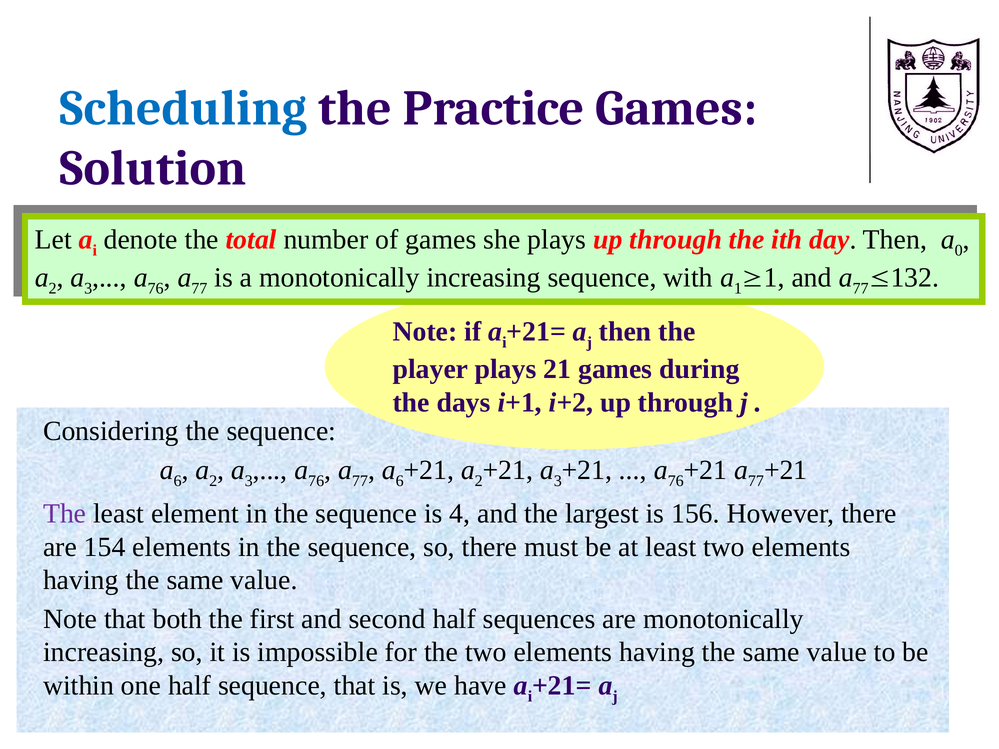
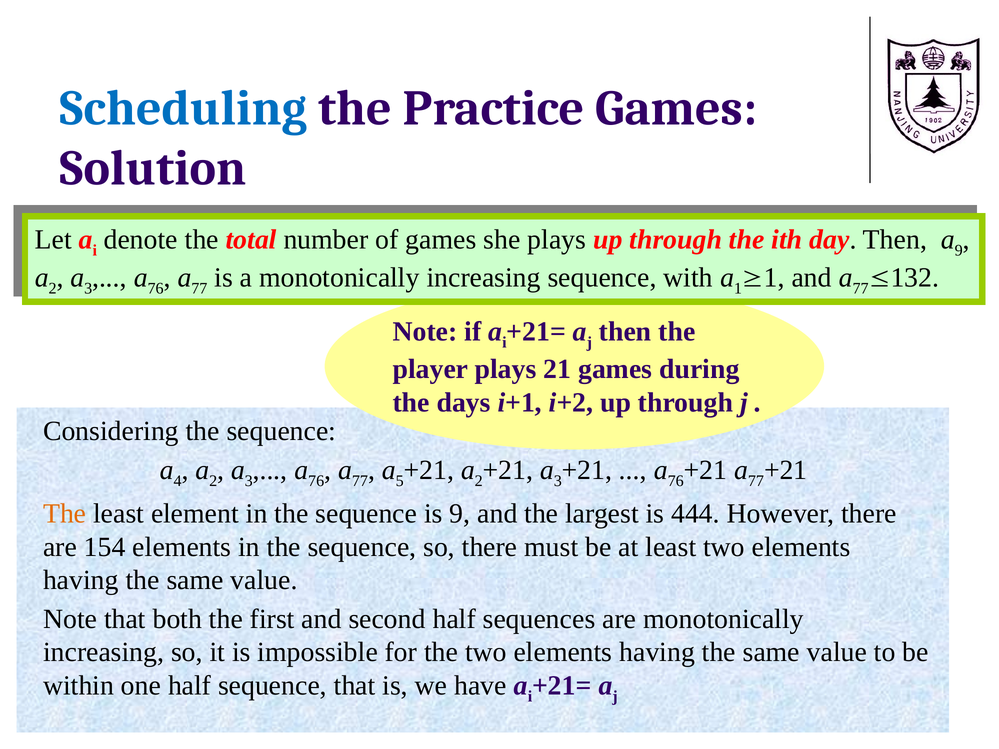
0 at (959, 251): 0 -> 9
6 at (178, 481): 6 -> 4
6 at (400, 481): 6 -> 5
The at (65, 514) colour: purple -> orange
is 4: 4 -> 9
156: 156 -> 444
